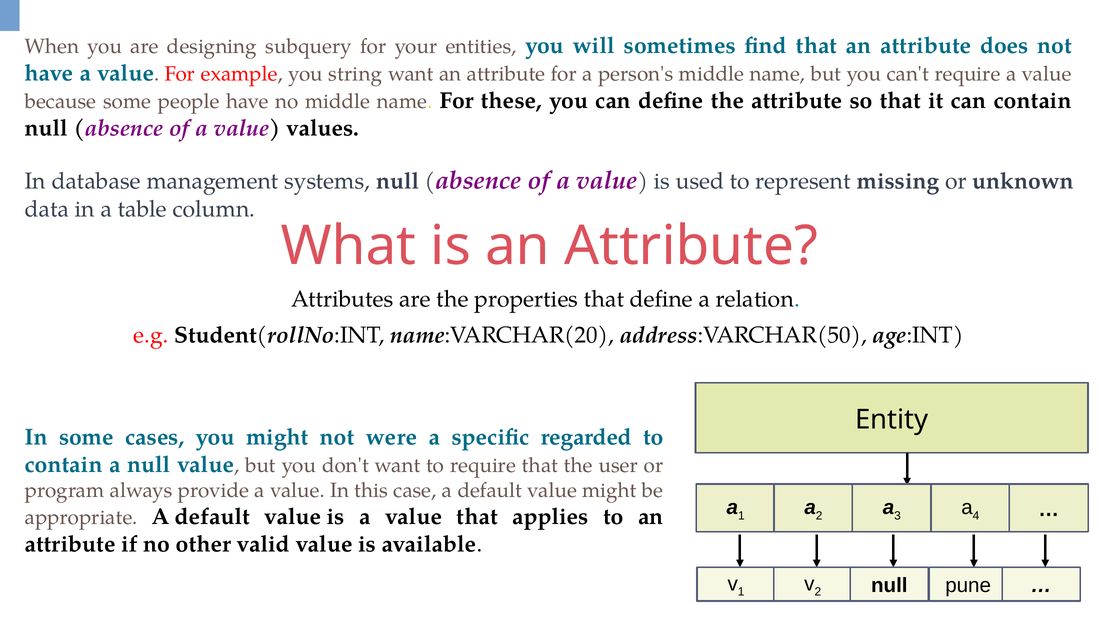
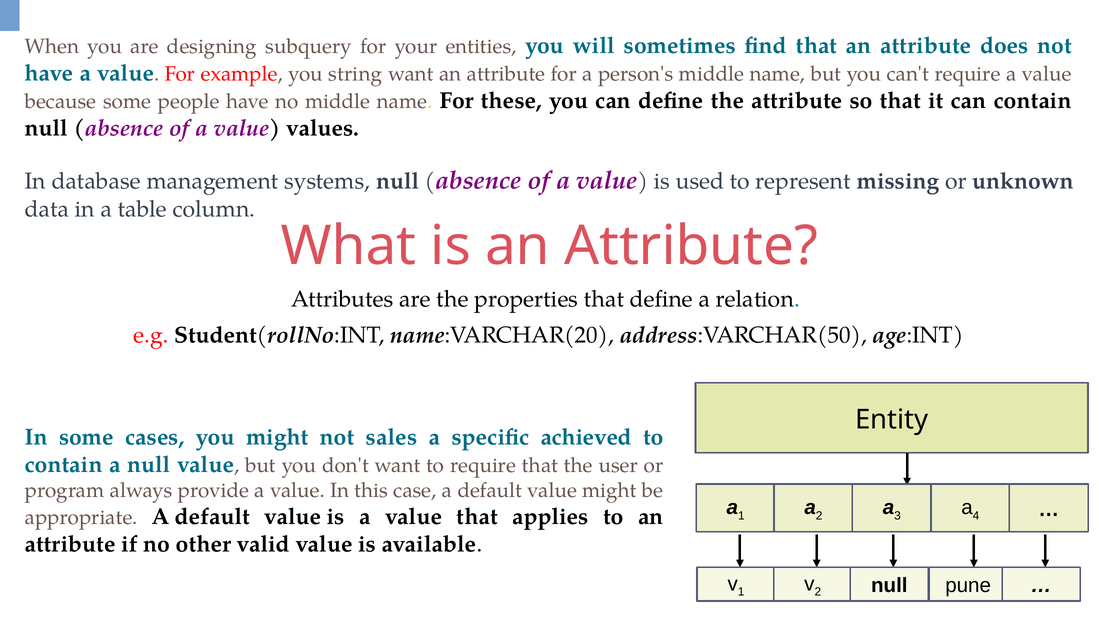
were: were -> sales
regarded: regarded -> achieved
